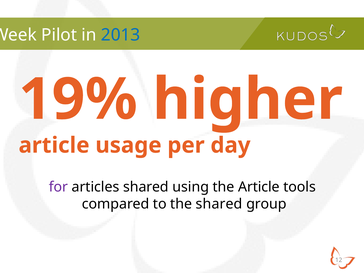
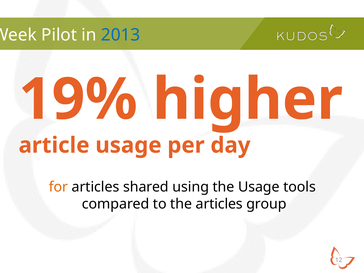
for colour: purple -> orange
the Article: Article -> Usage
the shared: shared -> articles
